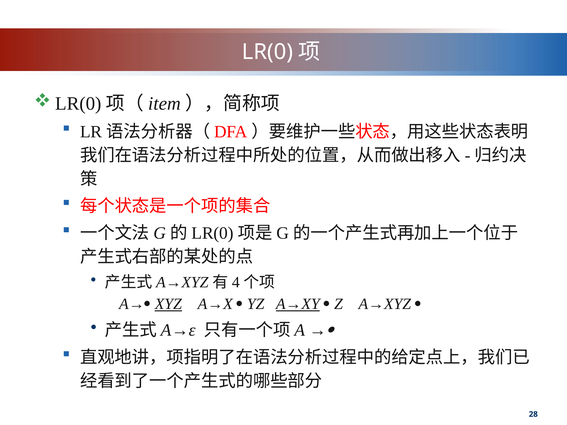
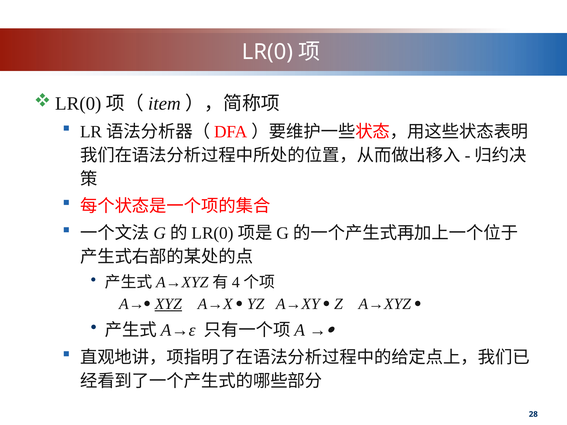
A→XY underline: present -> none
